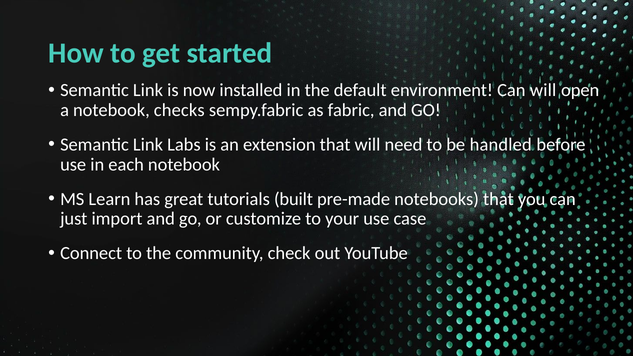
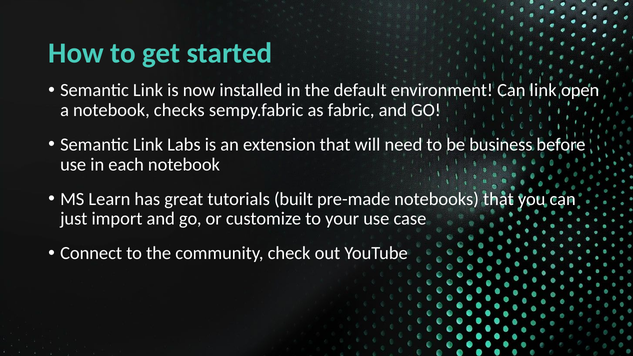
Can will: will -> link
handled: handled -> business
